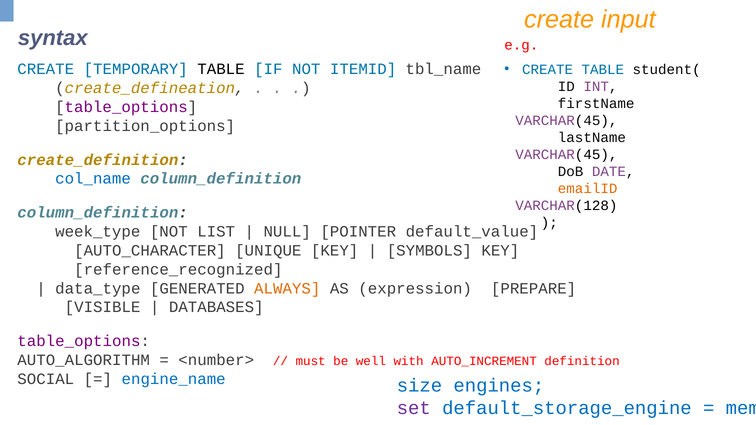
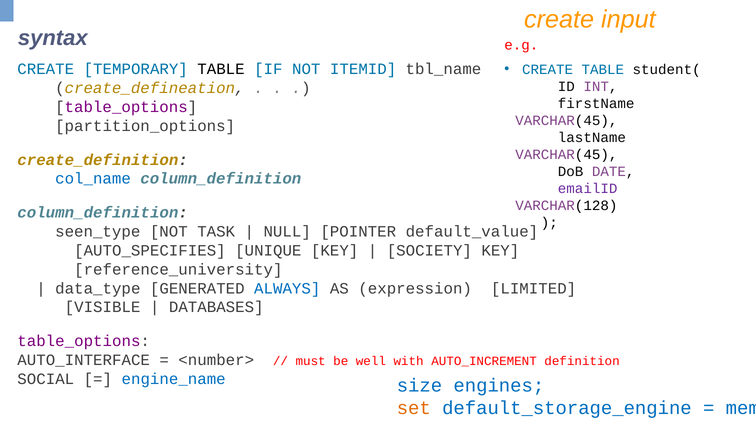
emailID colour: orange -> purple
week_type: week_type -> seen_type
LIST: LIST -> TASK
AUTO_CHARACTER: AUTO_CHARACTER -> AUTO_SPECIFIES
SYMBOLS: SYMBOLS -> SOCIETY
reference_recognized: reference_recognized -> reference_university
ALWAYS colour: orange -> blue
PREPARE: PREPARE -> LIMITED
AUTO_ALGORITHM: AUTO_ALGORITHM -> AUTO_INTERFACE
set colour: purple -> orange
